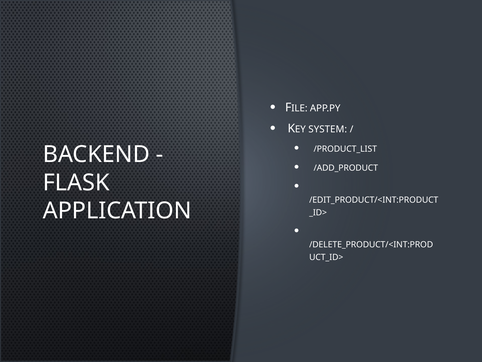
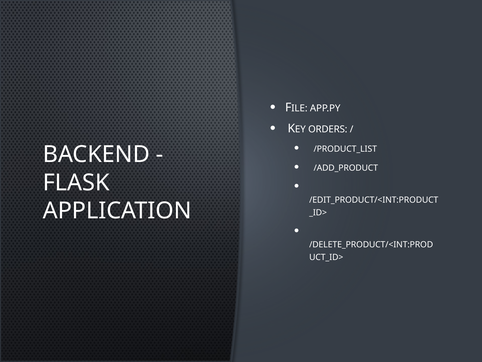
SYSTEM: SYSTEM -> ORDERS
